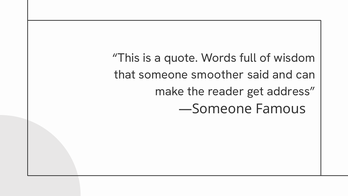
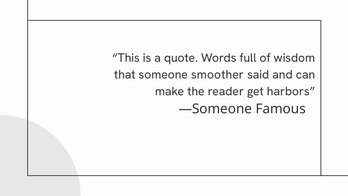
address: address -> harbors
